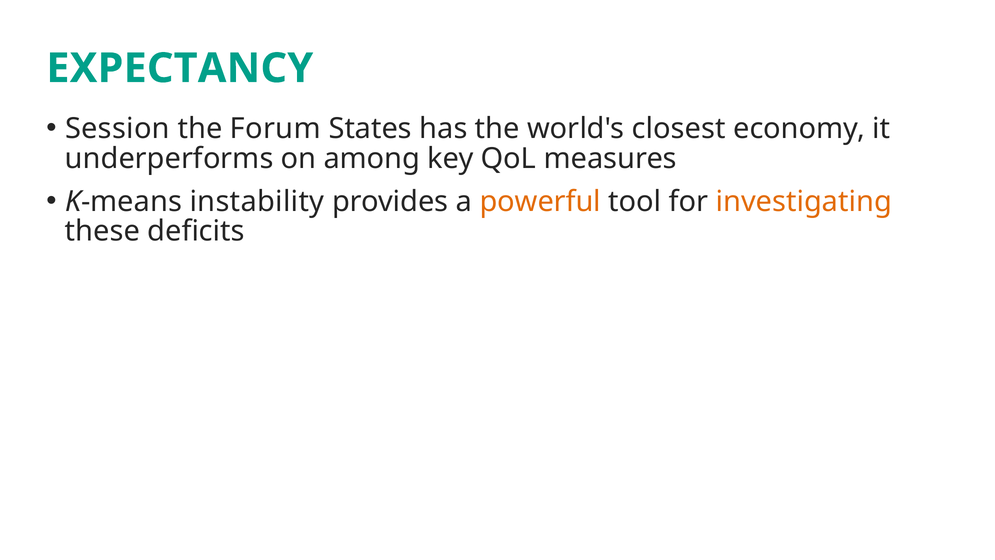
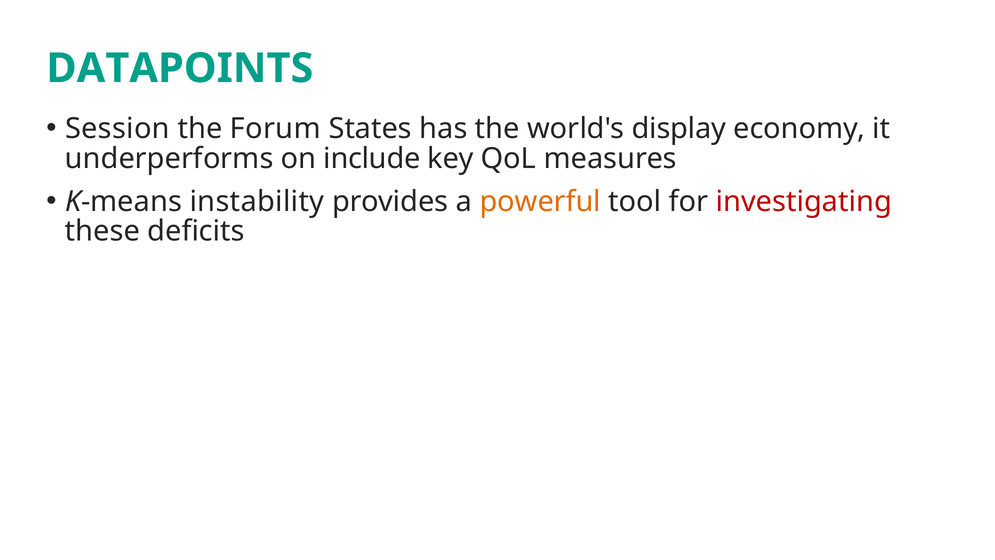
EXPECTANCY: EXPECTANCY -> DATAPOINTS
closest: closest -> display
among: among -> include
investigating colour: orange -> red
